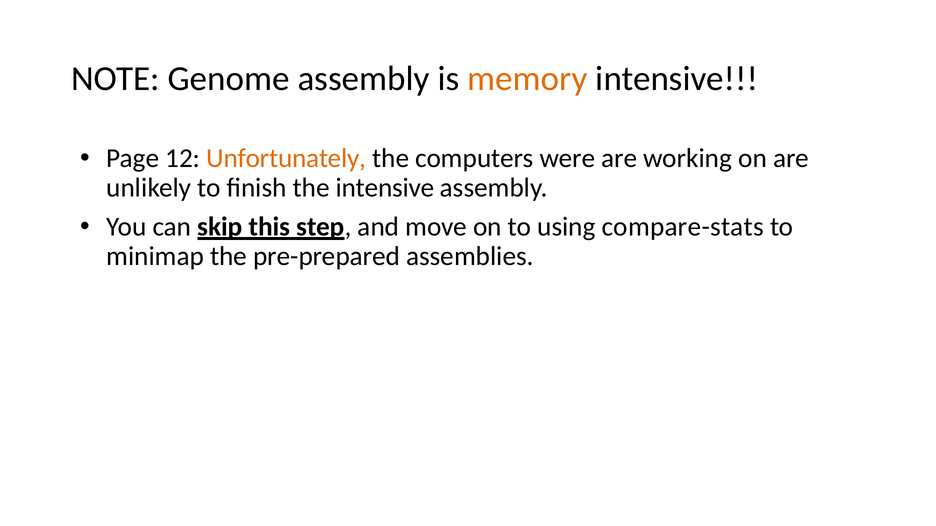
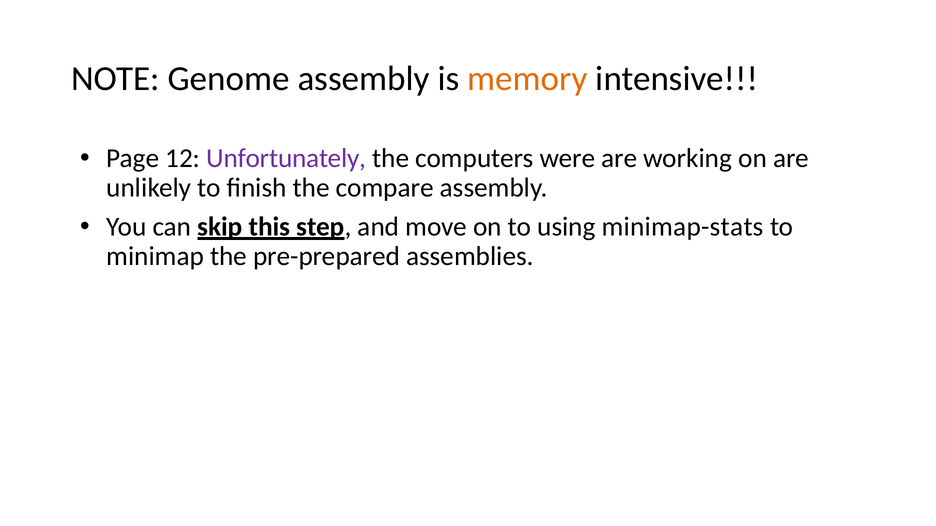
Unfortunately colour: orange -> purple
the intensive: intensive -> compare
compare-stats: compare-stats -> minimap-stats
